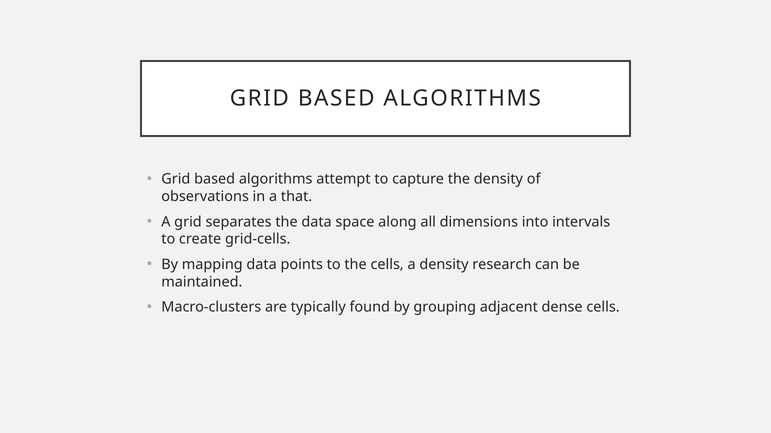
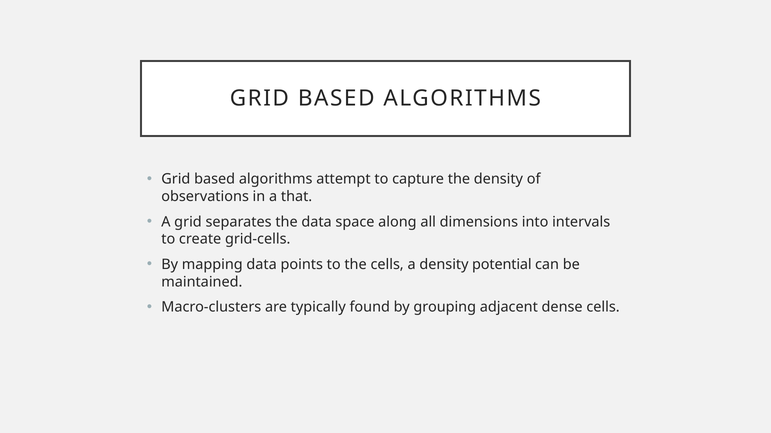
research: research -> potential
